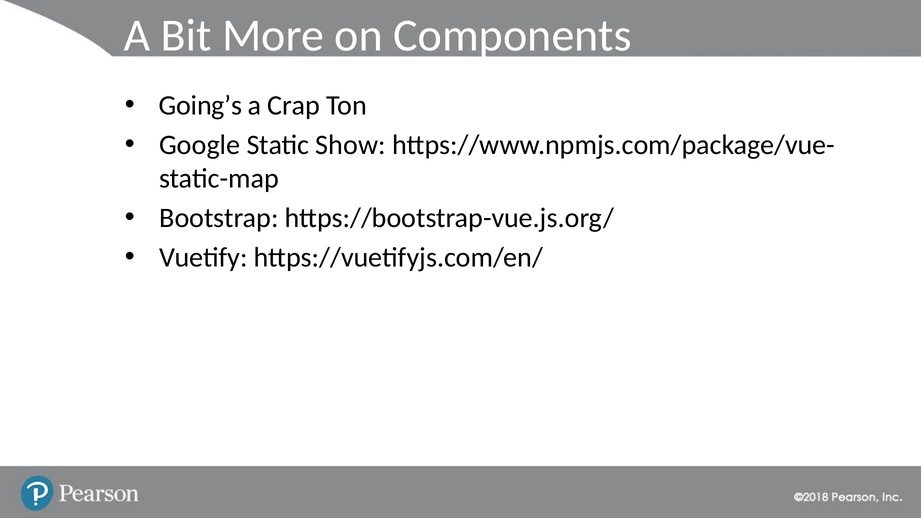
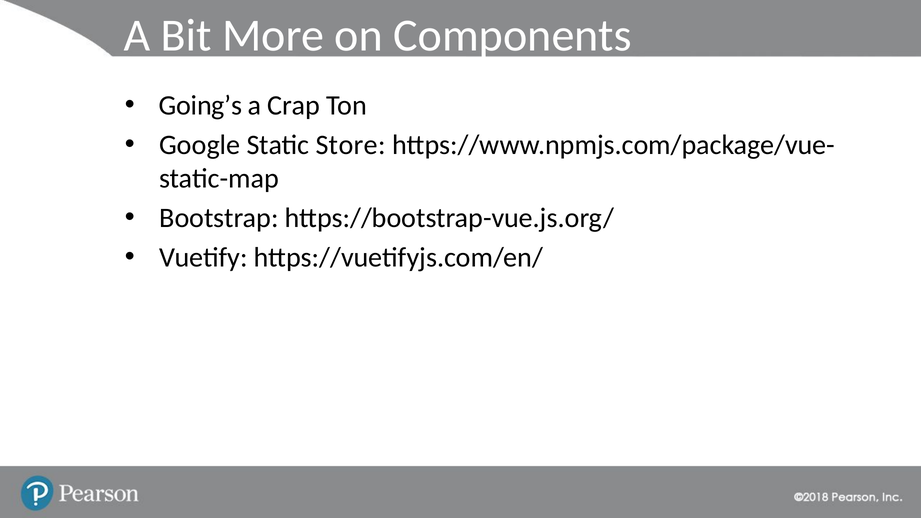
Show: Show -> Store
